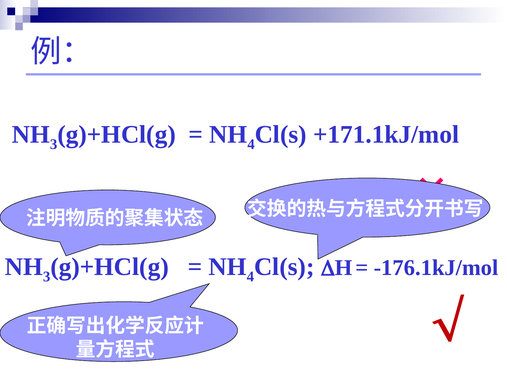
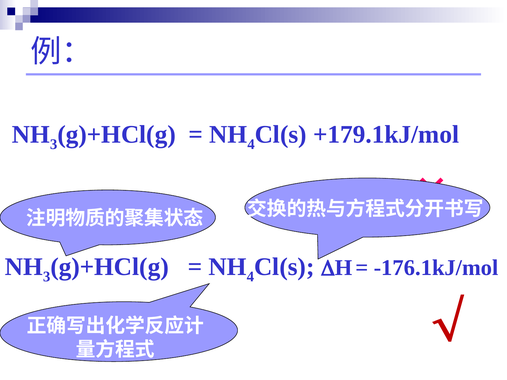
+171.1kJ/mol: +171.1kJ/mol -> +179.1kJ/mol
